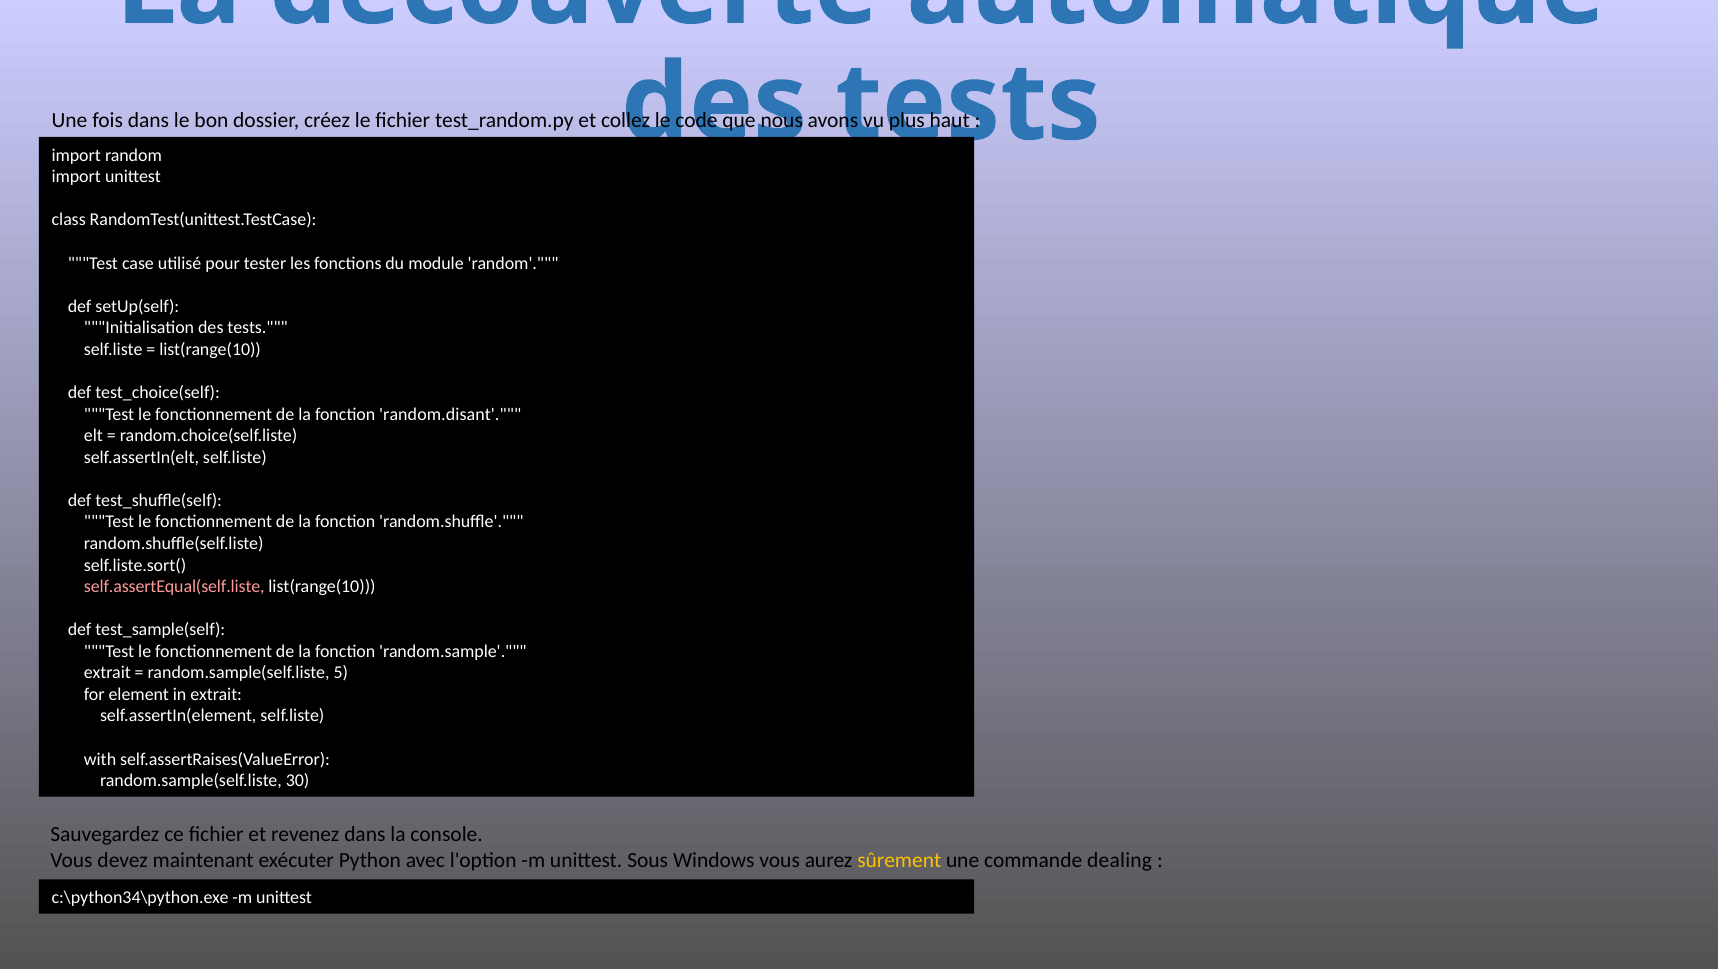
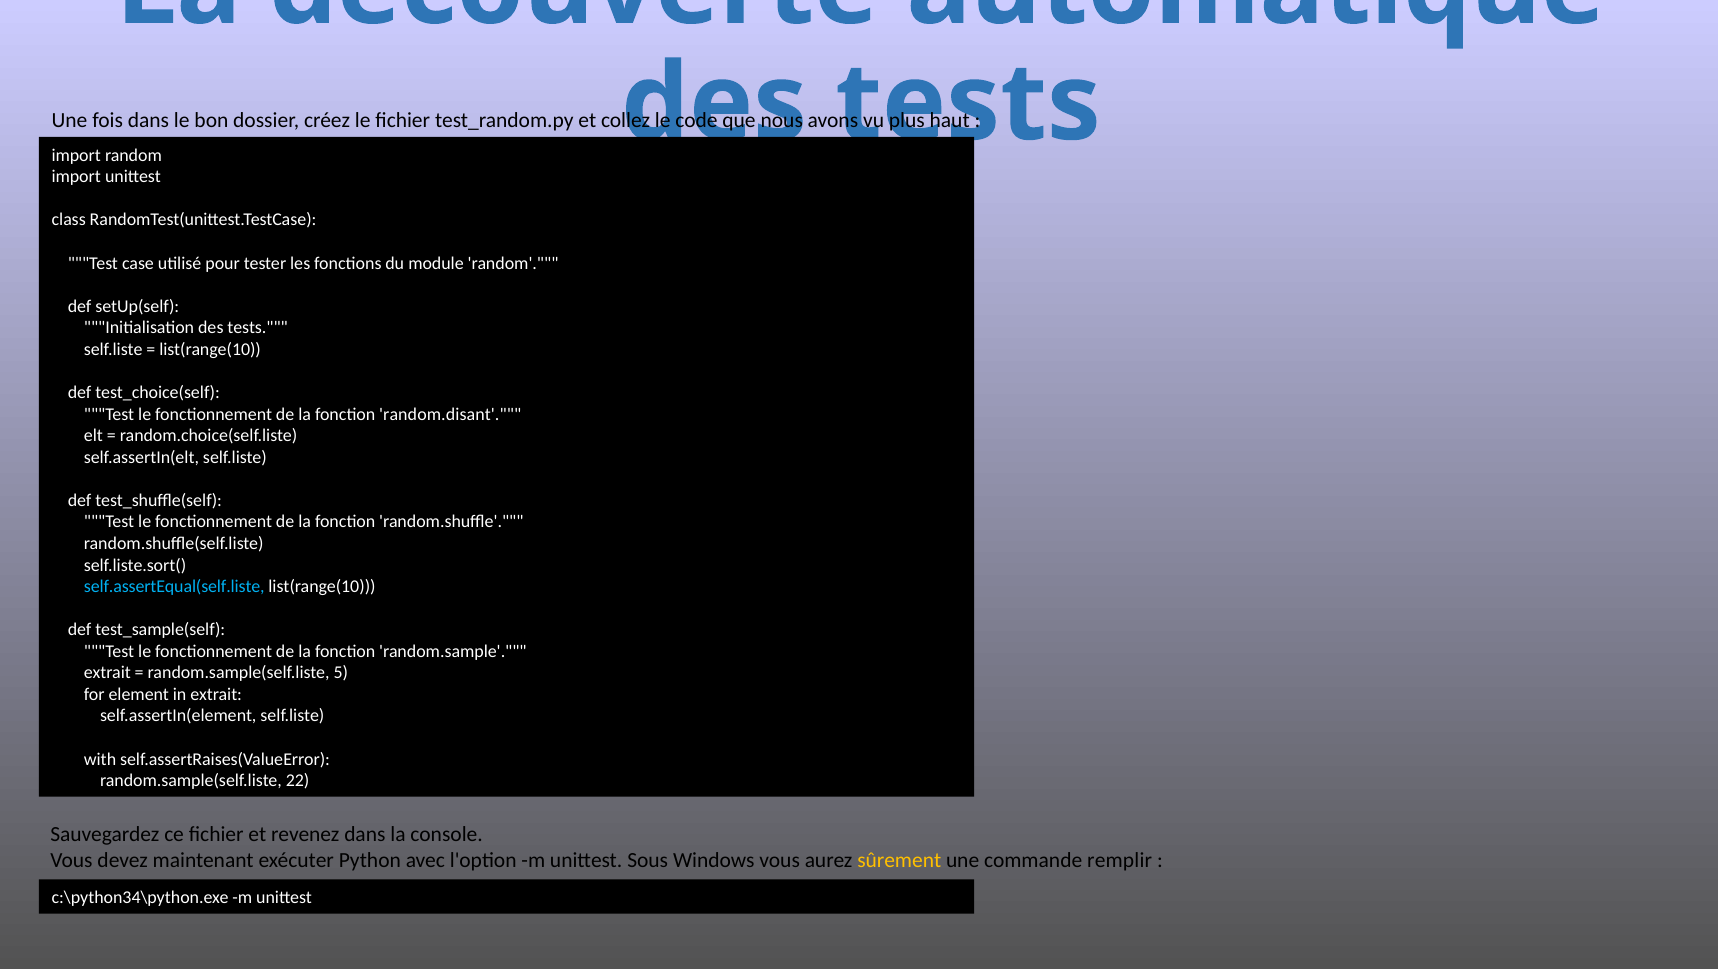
self.assertEqual(self.liste colour: pink -> light blue
30: 30 -> 22
dealing: dealing -> remplir
